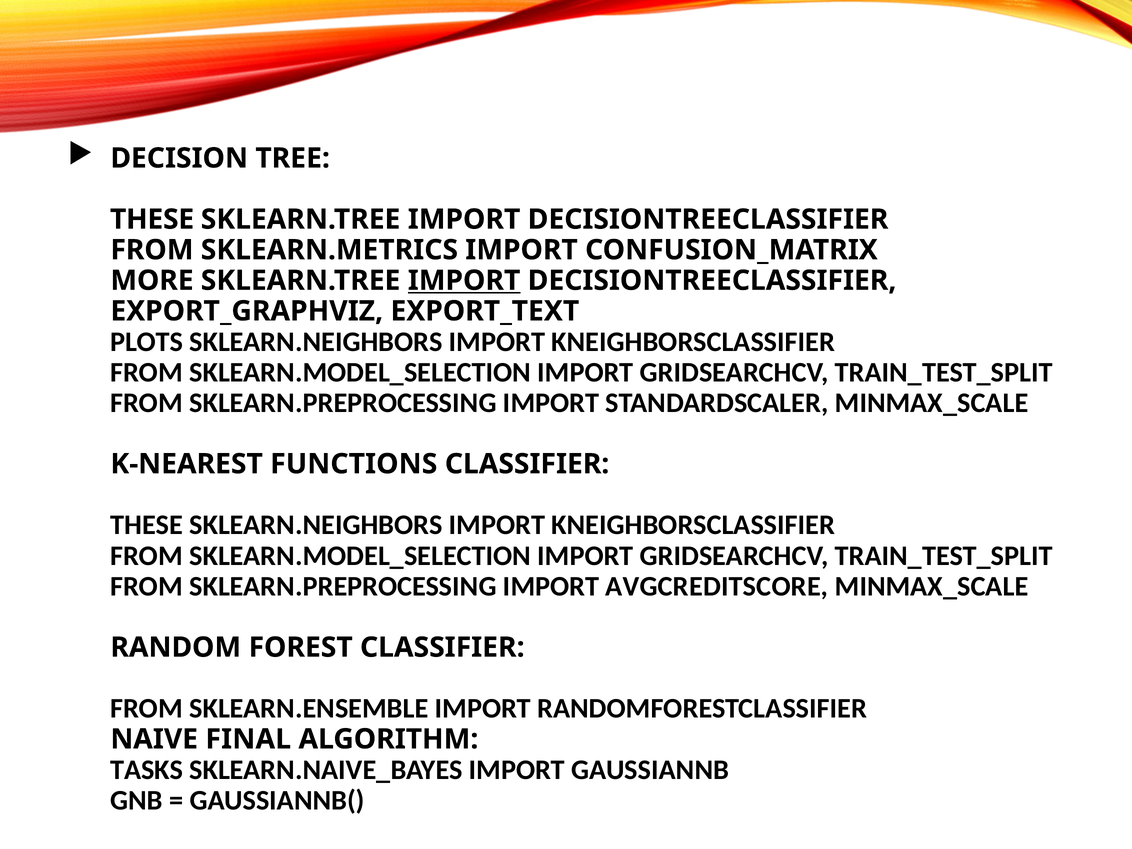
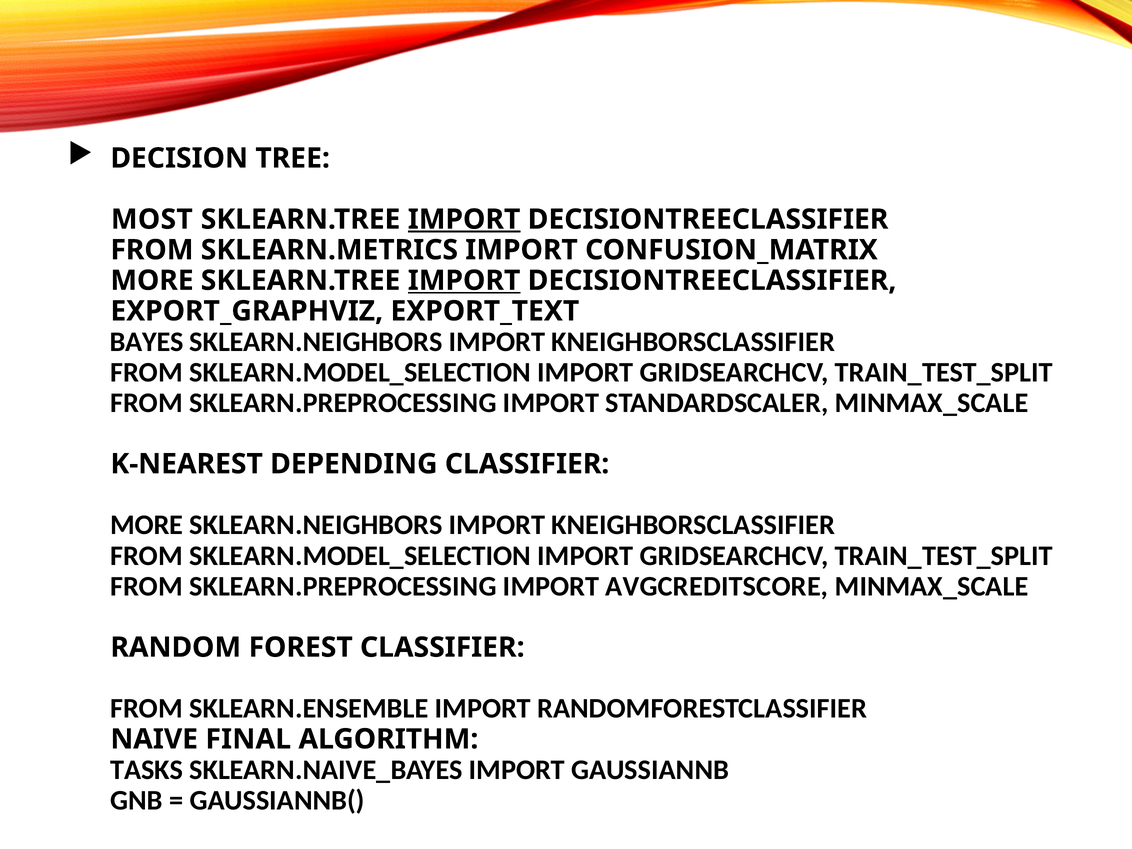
THESE at (152, 219): THESE -> MOST
IMPORT at (464, 219) underline: none -> present
PLOTS: PLOTS -> BAYES
FUNCTIONS: FUNCTIONS -> DEPENDING
THESE at (147, 525): THESE -> MORE
